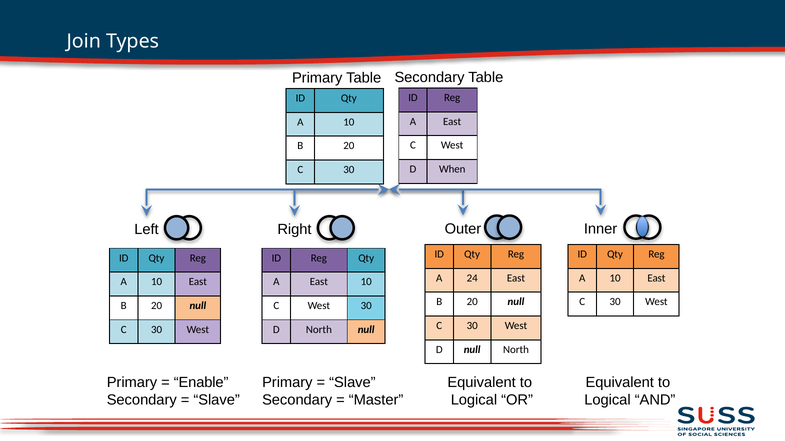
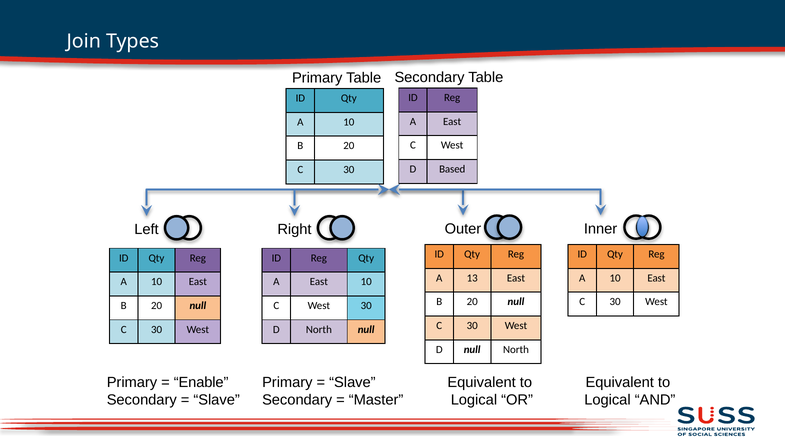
When: When -> Based
24: 24 -> 13
